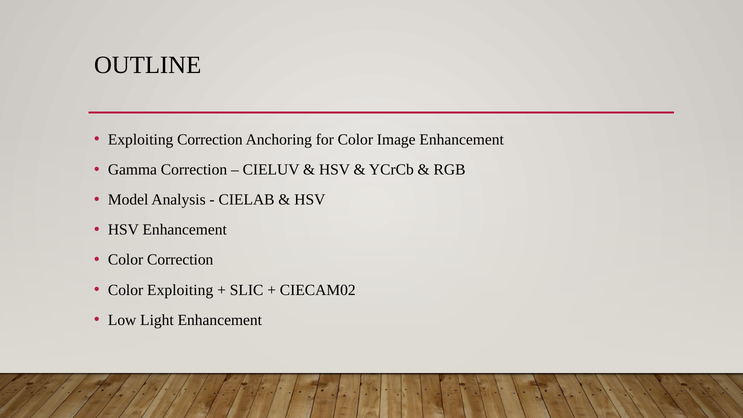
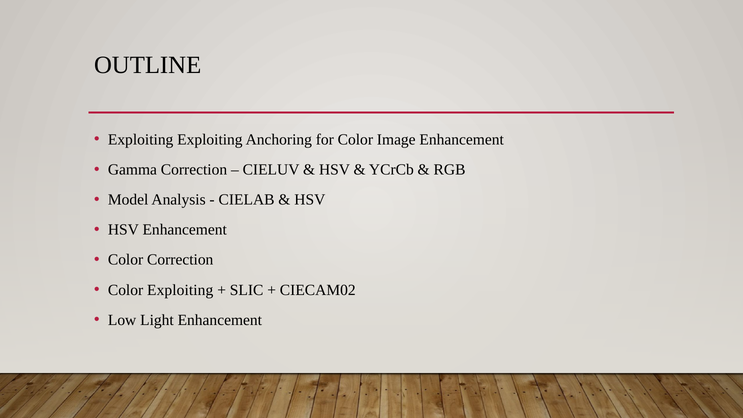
Exploiting Correction: Correction -> Exploiting
